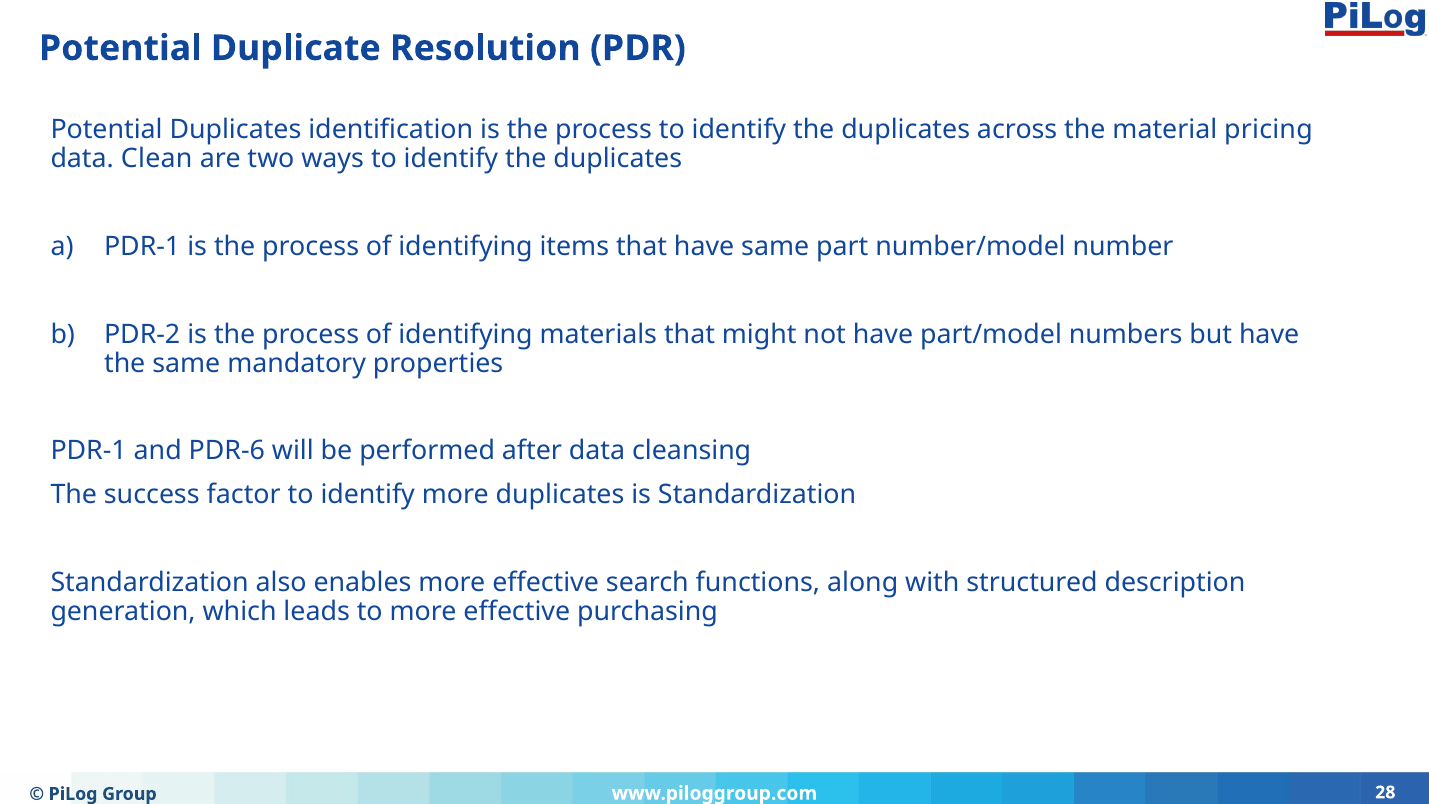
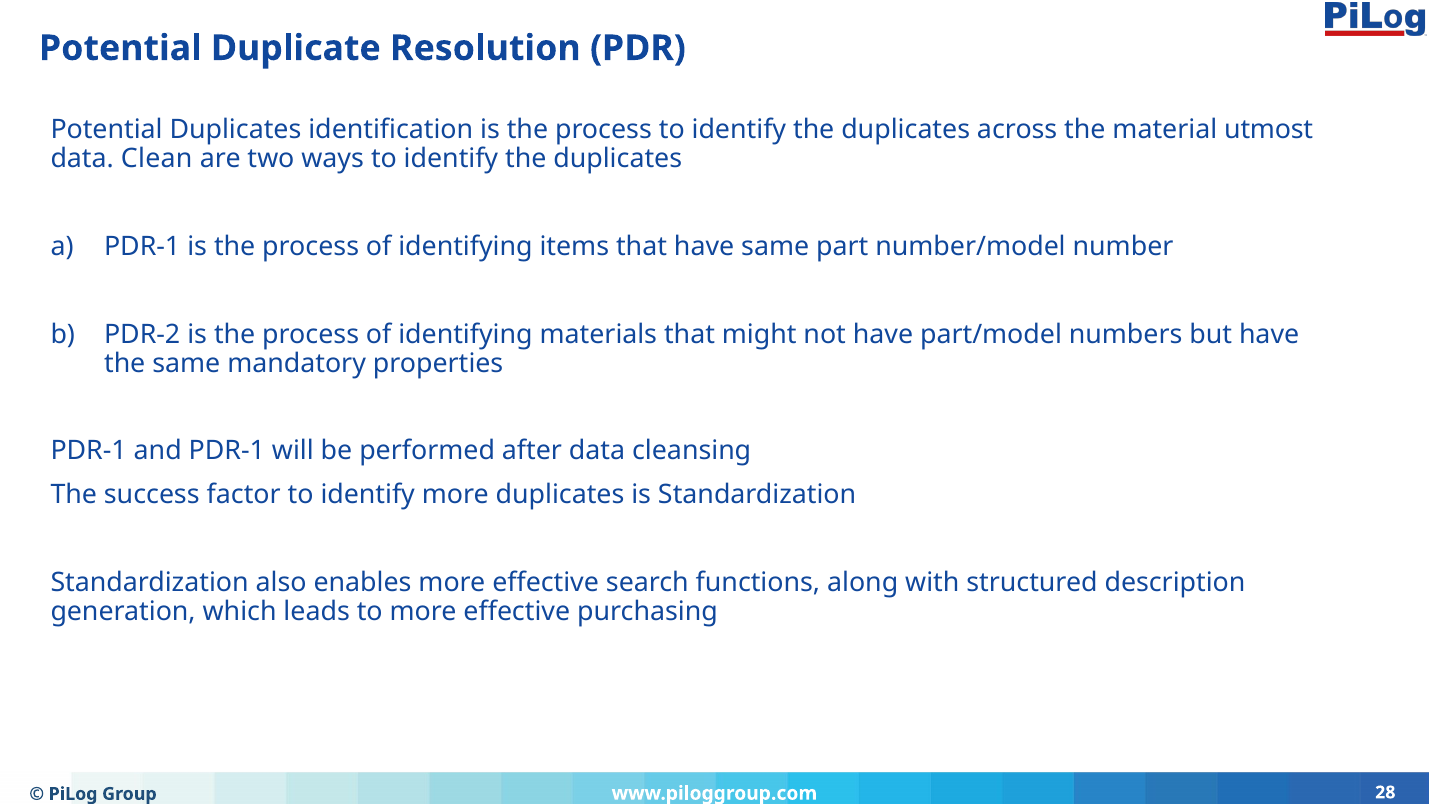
pricing: pricing -> utmost
and PDR-6: PDR-6 -> PDR-1
